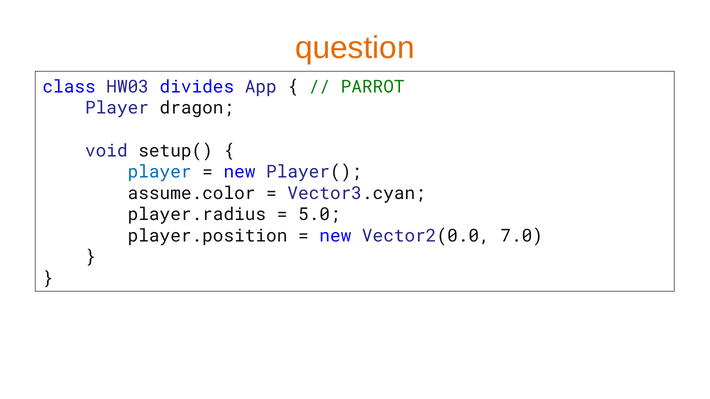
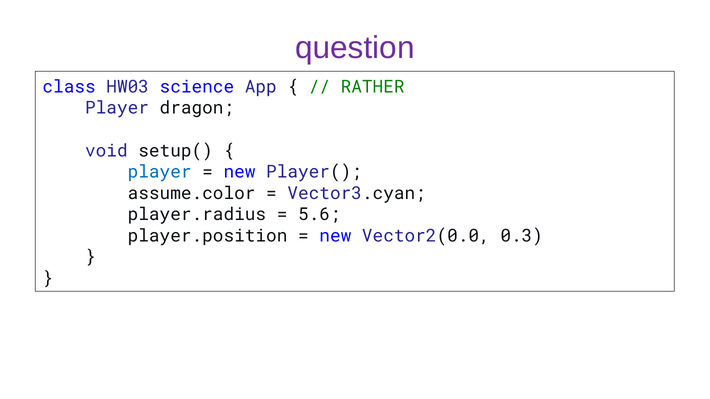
question colour: orange -> purple
divides: divides -> science
PARROT: PARROT -> RATHER
5.0: 5.0 -> 5.6
7.0: 7.0 -> 0.3
